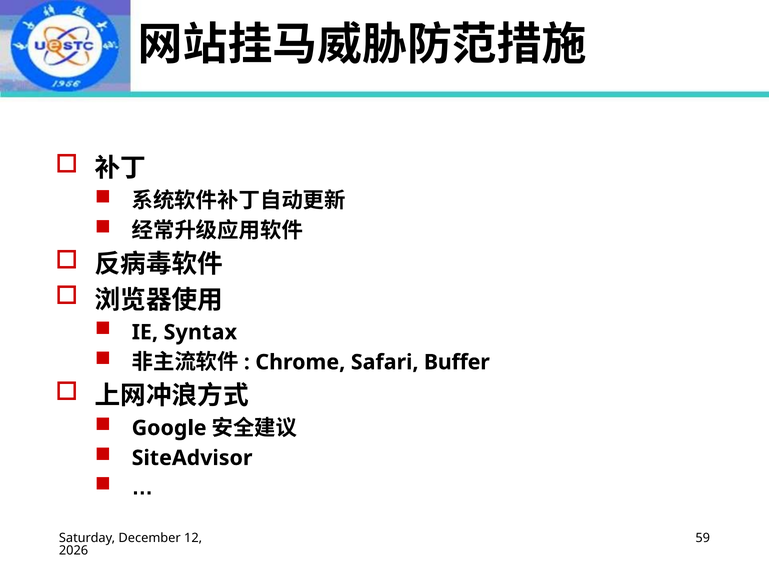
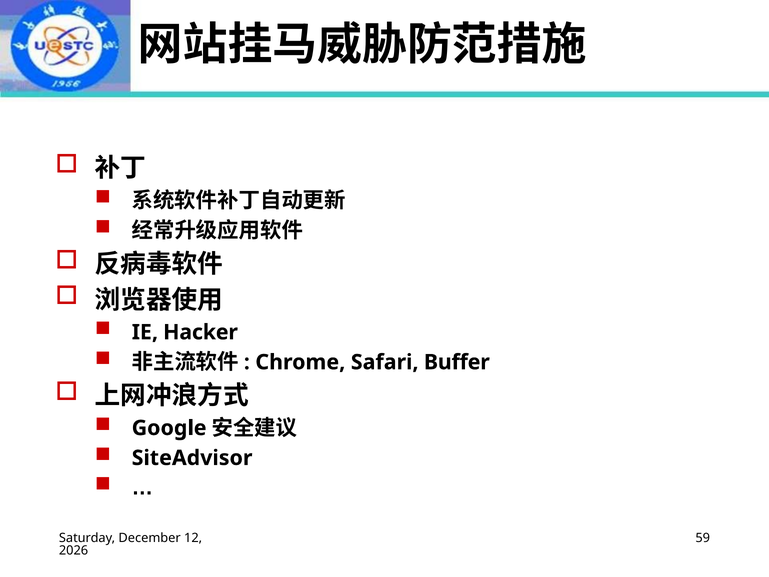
Syntax: Syntax -> Hacker
